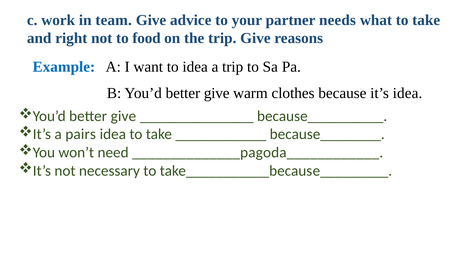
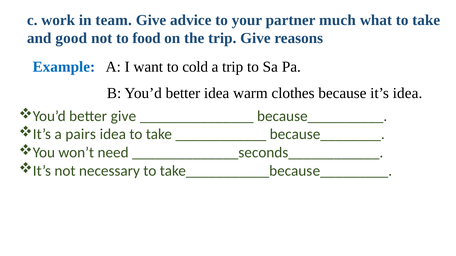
needs: needs -> much
right: right -> good
to idea: idea -> cold
B You’d better give: give -> idea
______________pagoda____________: ______________pagoda____________ -> ______________seconds____________
